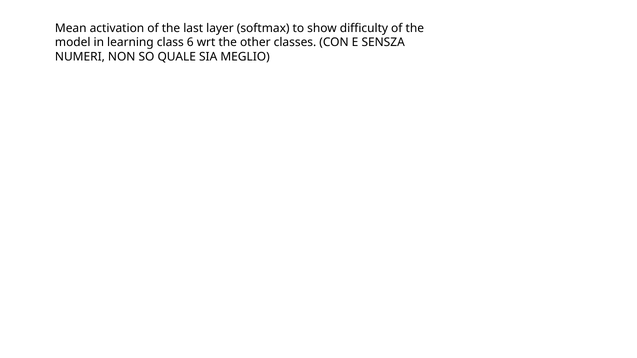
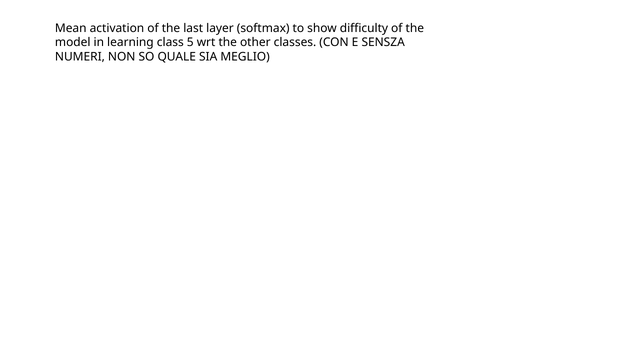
6: 6 -> 5
